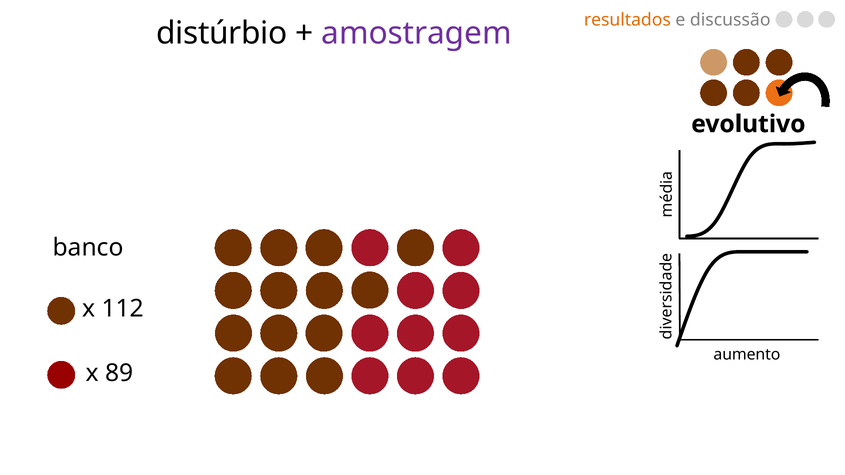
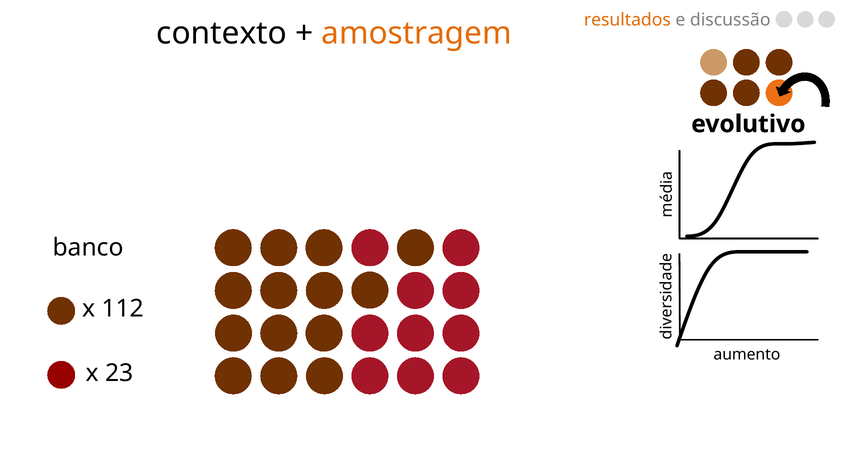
distúrbio: distúrbio -> contexto
amostragem colour: purple -> orange
89: 89 -> 23
